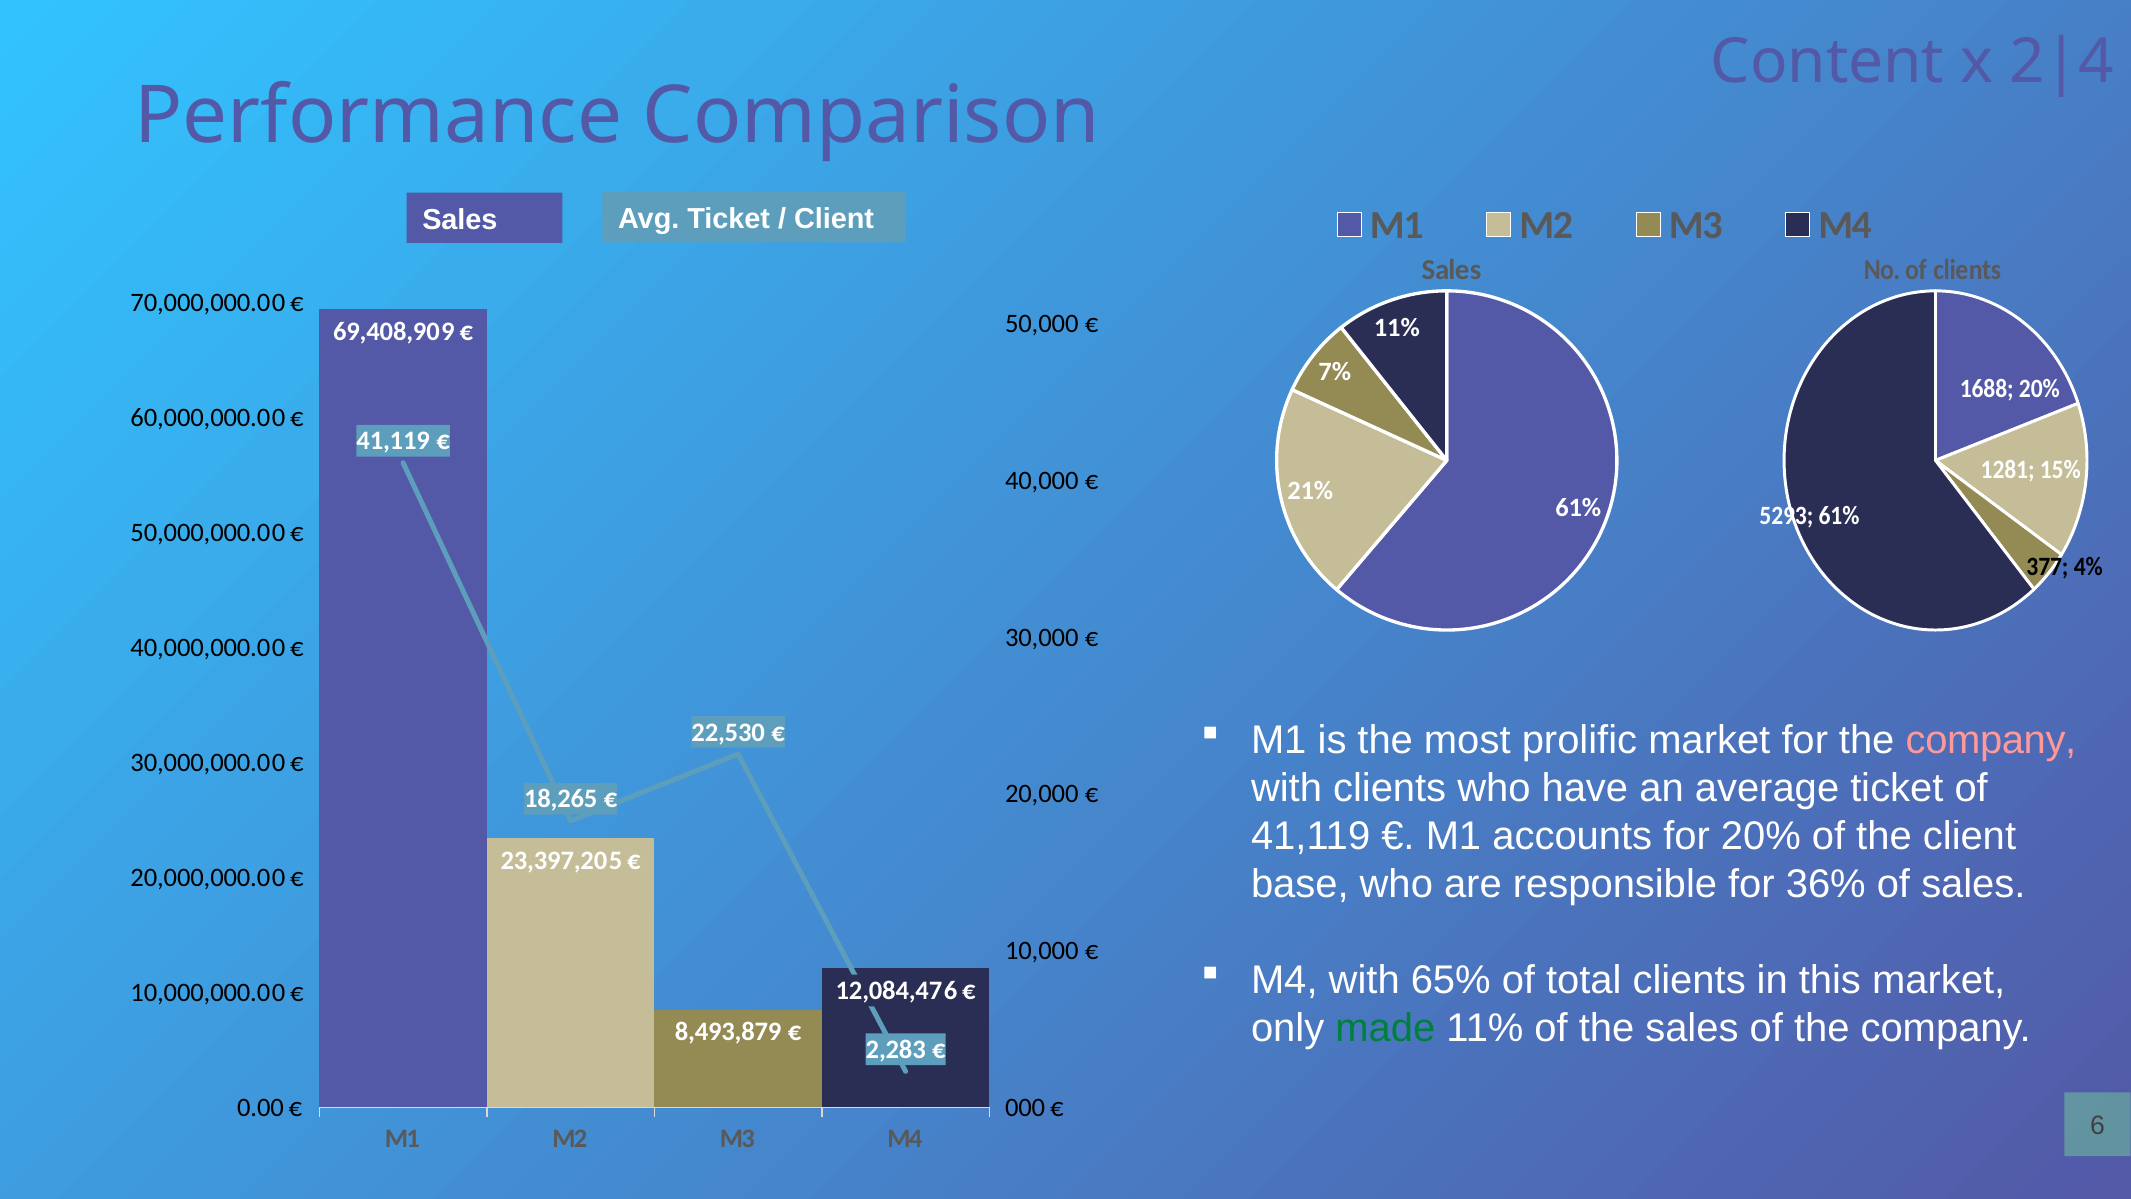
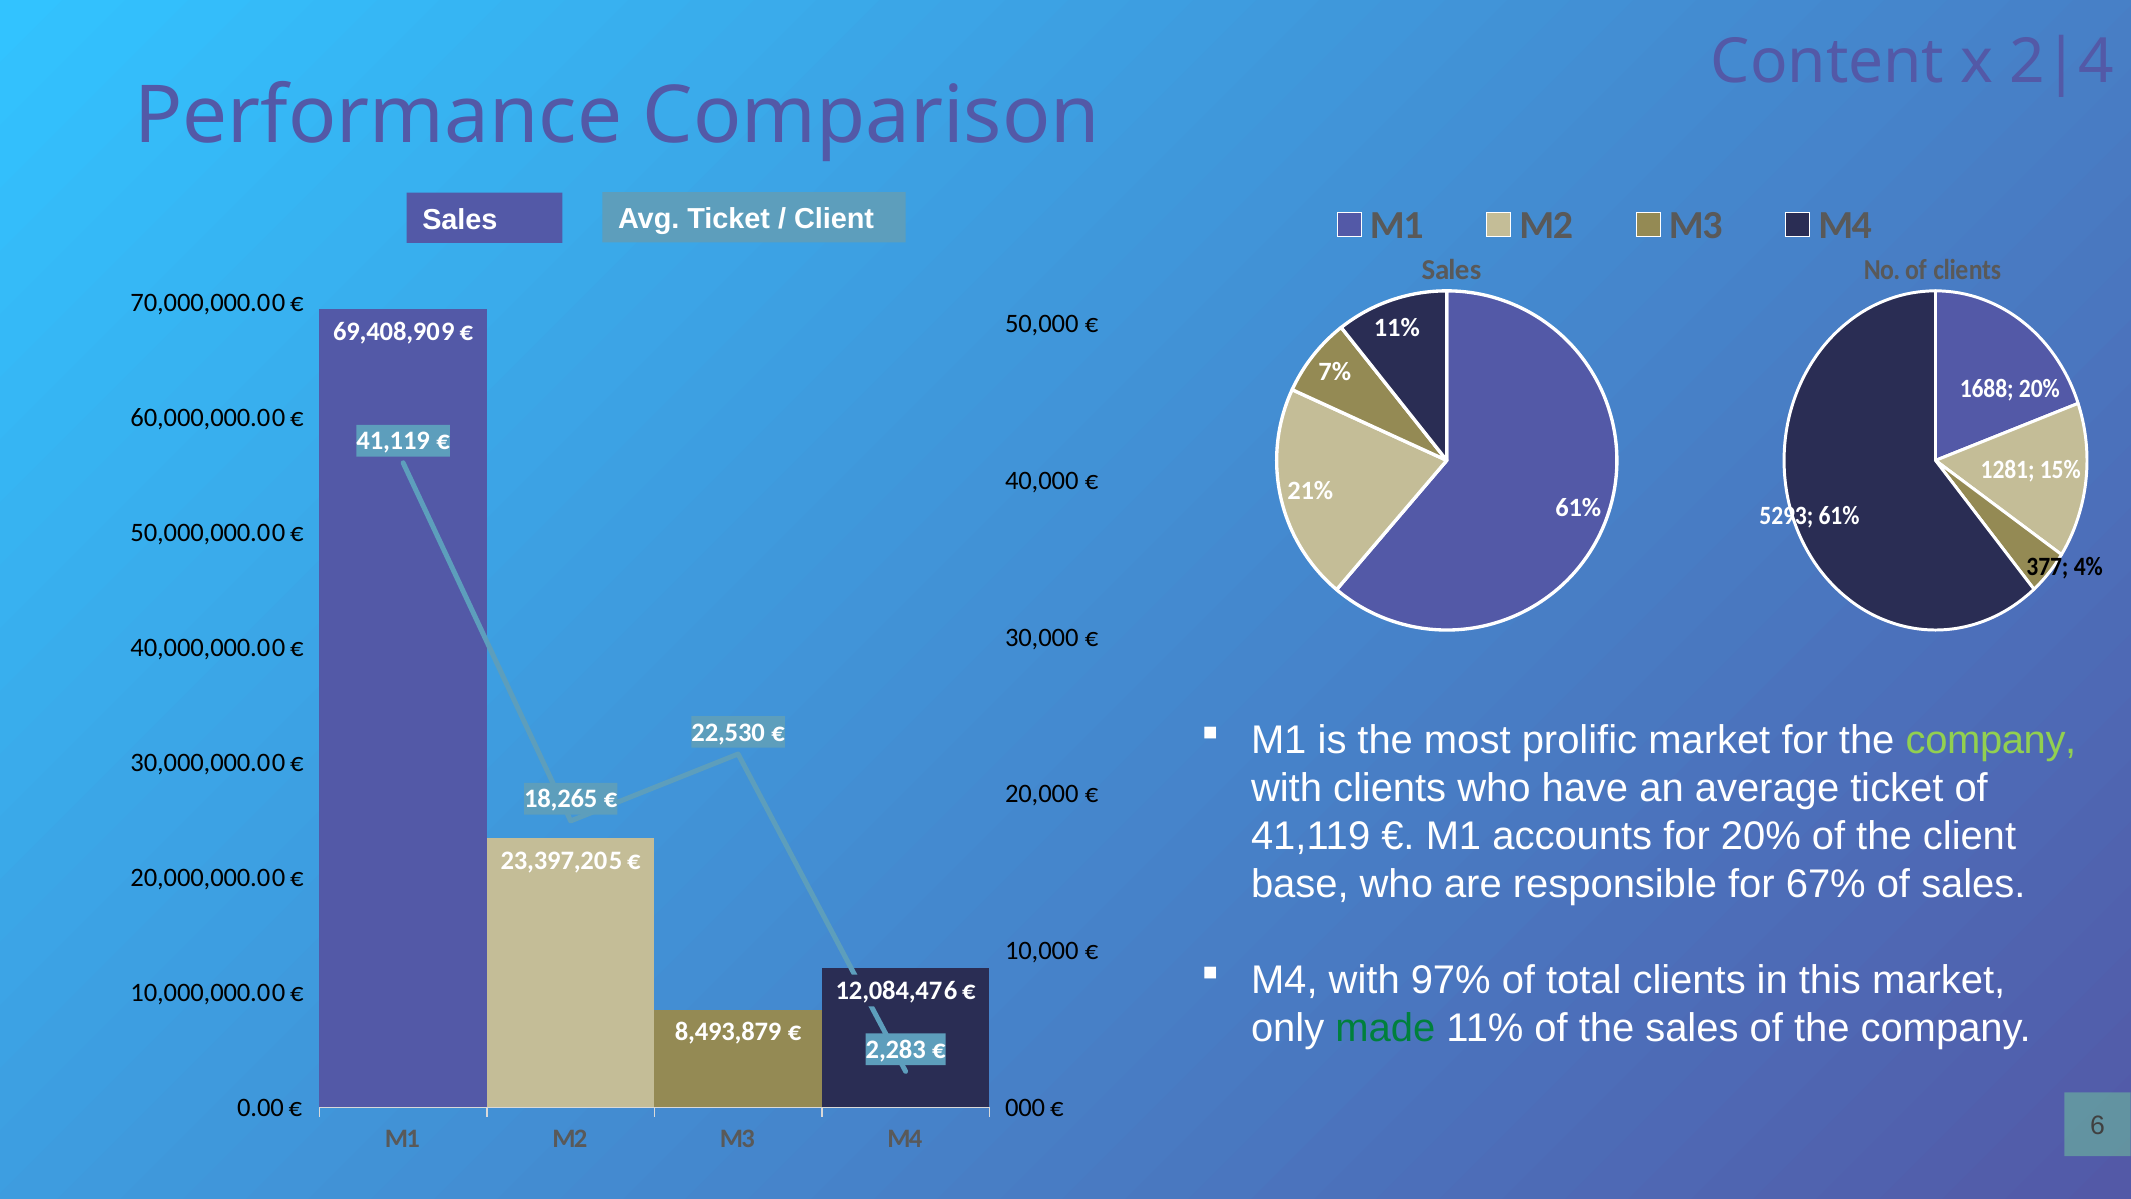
company at (1991, 741) colour: pink -> light green
36%: 36% -> 67%
65%: 65% -> 97%
